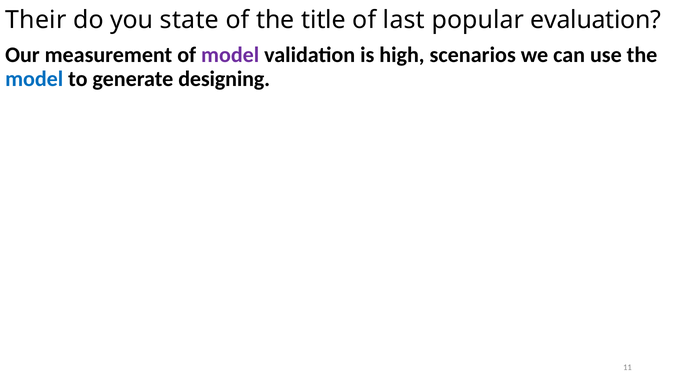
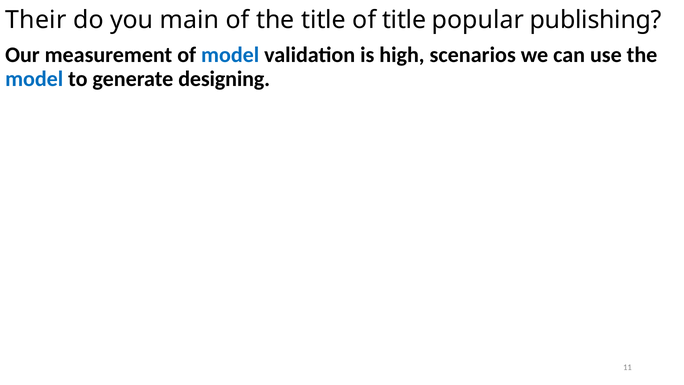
state: state -> main
of last: last -> title
evaluation: evaluation -> publishing
model at (230, 55) colour: purple -> blue
